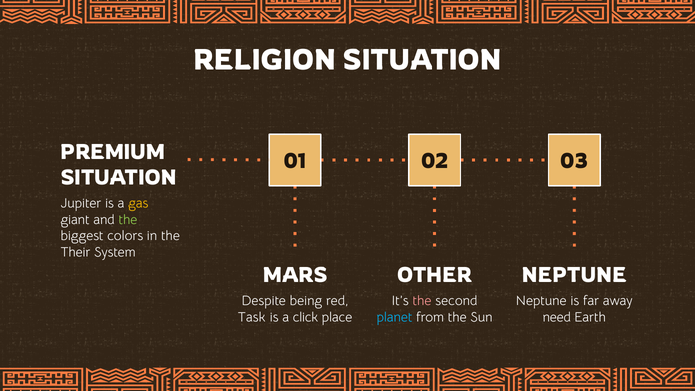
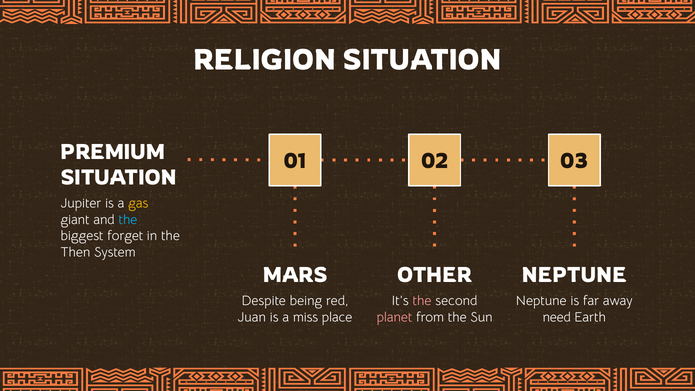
the at (128, 220) colour: light green -> light blue
colors: colors -> forget
Their: Their -> Then
Task: Task -> Juan
click: click -> miss
planet colour: light blue -> pink
